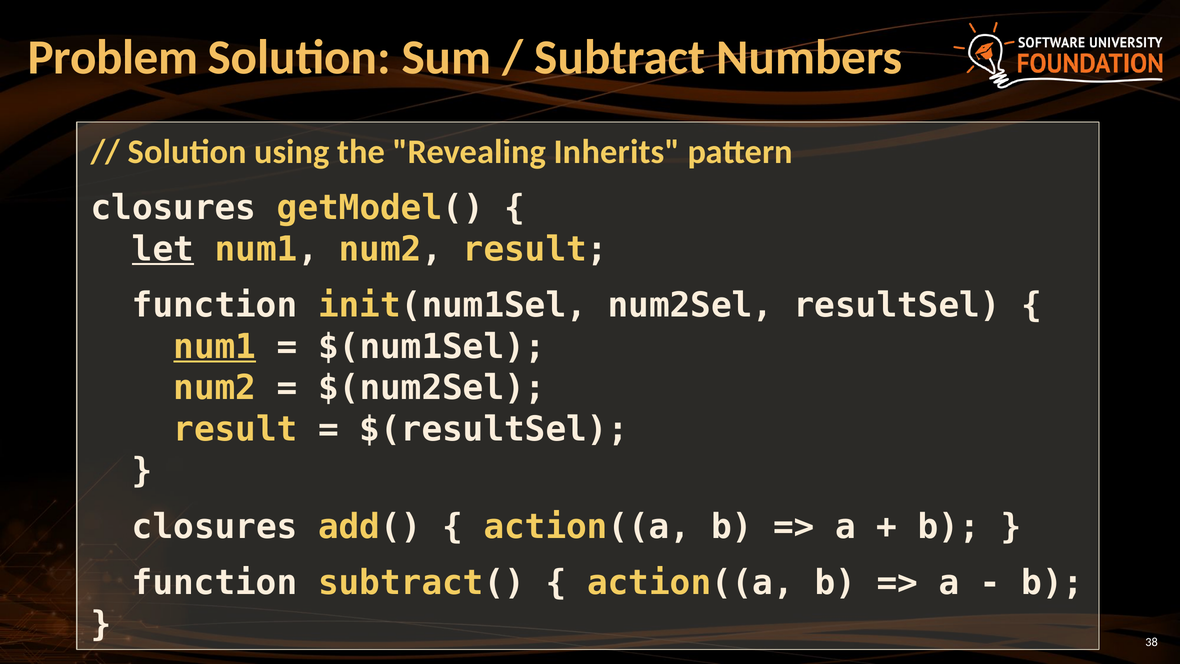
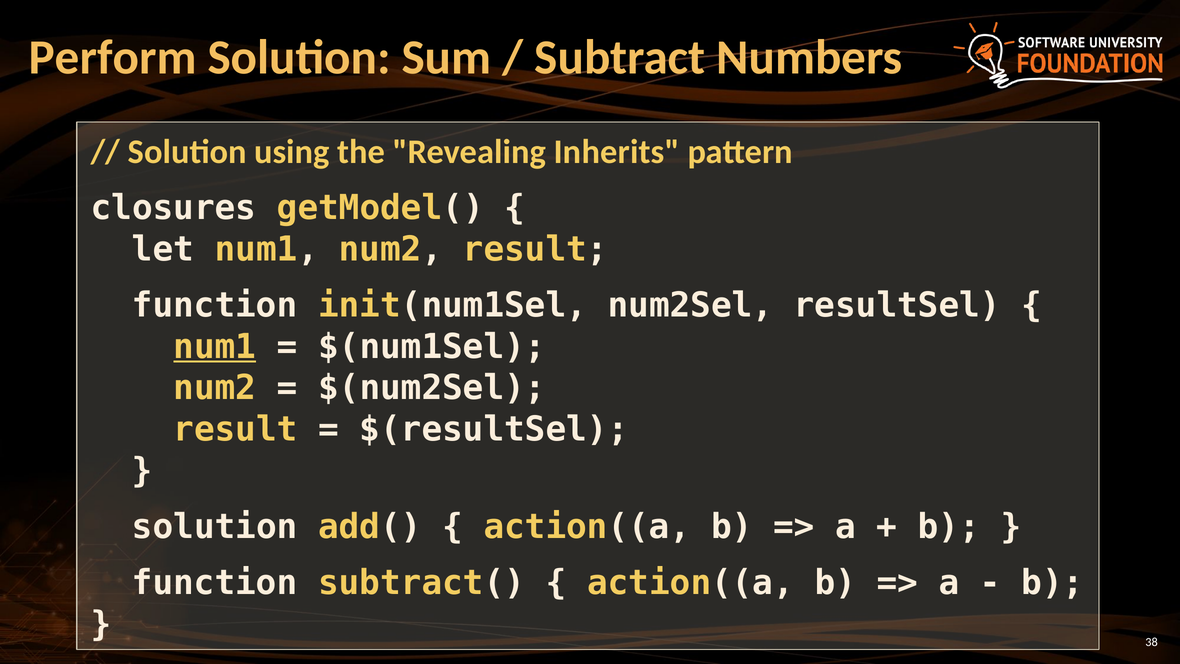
Problem: Problem -> Perform
let underline: present -> none
closures at (215, 527): closures -> solution
